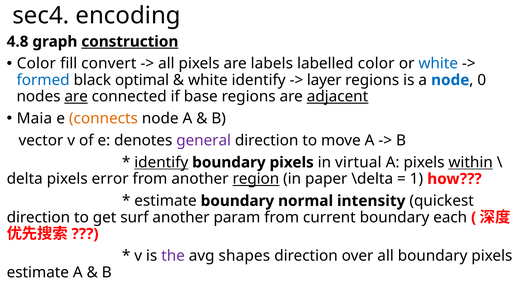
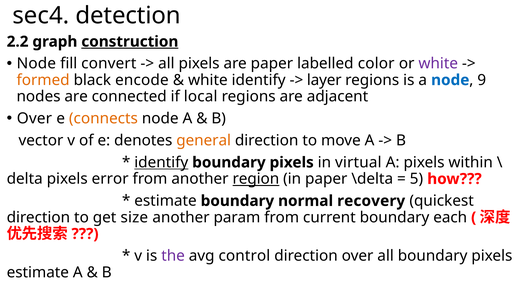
encoding: encoding -> detection
4.8: 4.8 -> 2.2
Color at (36, 64): Color -> Node
are labels: labels -> paper
white at (438, 64) colour: blue -> purple
formed colour: blue -> orange
optimal: optimal -> encode
0: 0 -> 9
are at (76, 97) underline: present -> none
base: base -> local
adjacent underline: present -> none
Maia at (34, 119): Maia -> Over
general colour: purple -> orange
within underline: present -> none
1: 1 -> 5
intensity: intensity -> recovery
surf: surf -> size
shapes: shapes -> control
